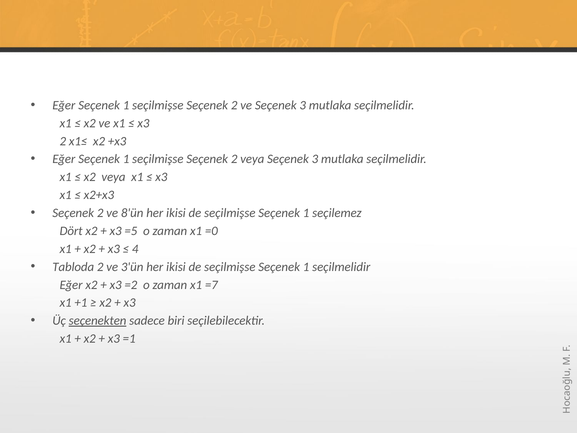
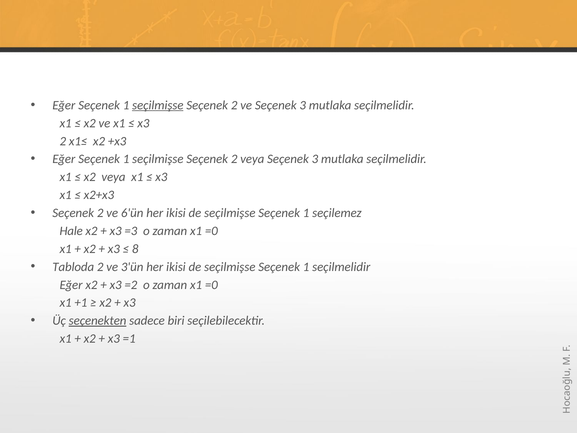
seçilmişse at (158, 105) underline: none -> present
8'ün: 8'ün -> 6'ün
Dört: Dört -> Hale
=5: =5 -> =3
4: 4 -> 8
=7 at (211, 285): =7 -> =0
